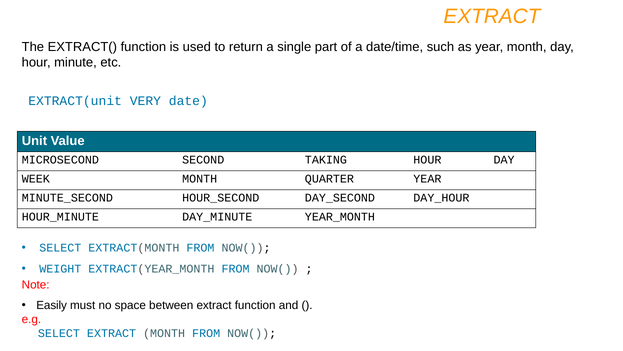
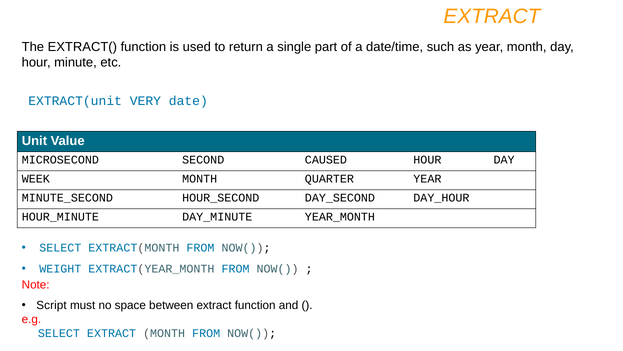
TAKING: TAKING -> CAUSED
Easily: Easily -> Script
